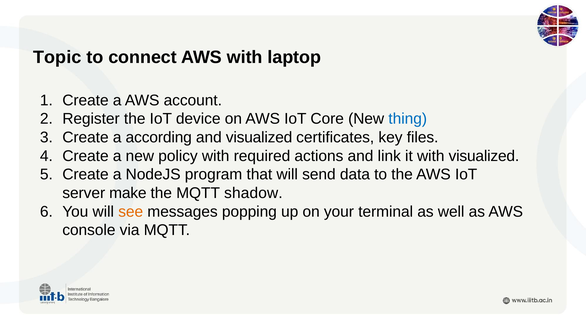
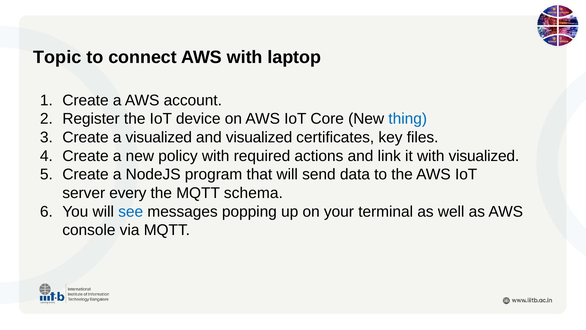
a according: according -> visualized
make: make -> every
shadow: shadow -> schema
see colour: orange -> blue
